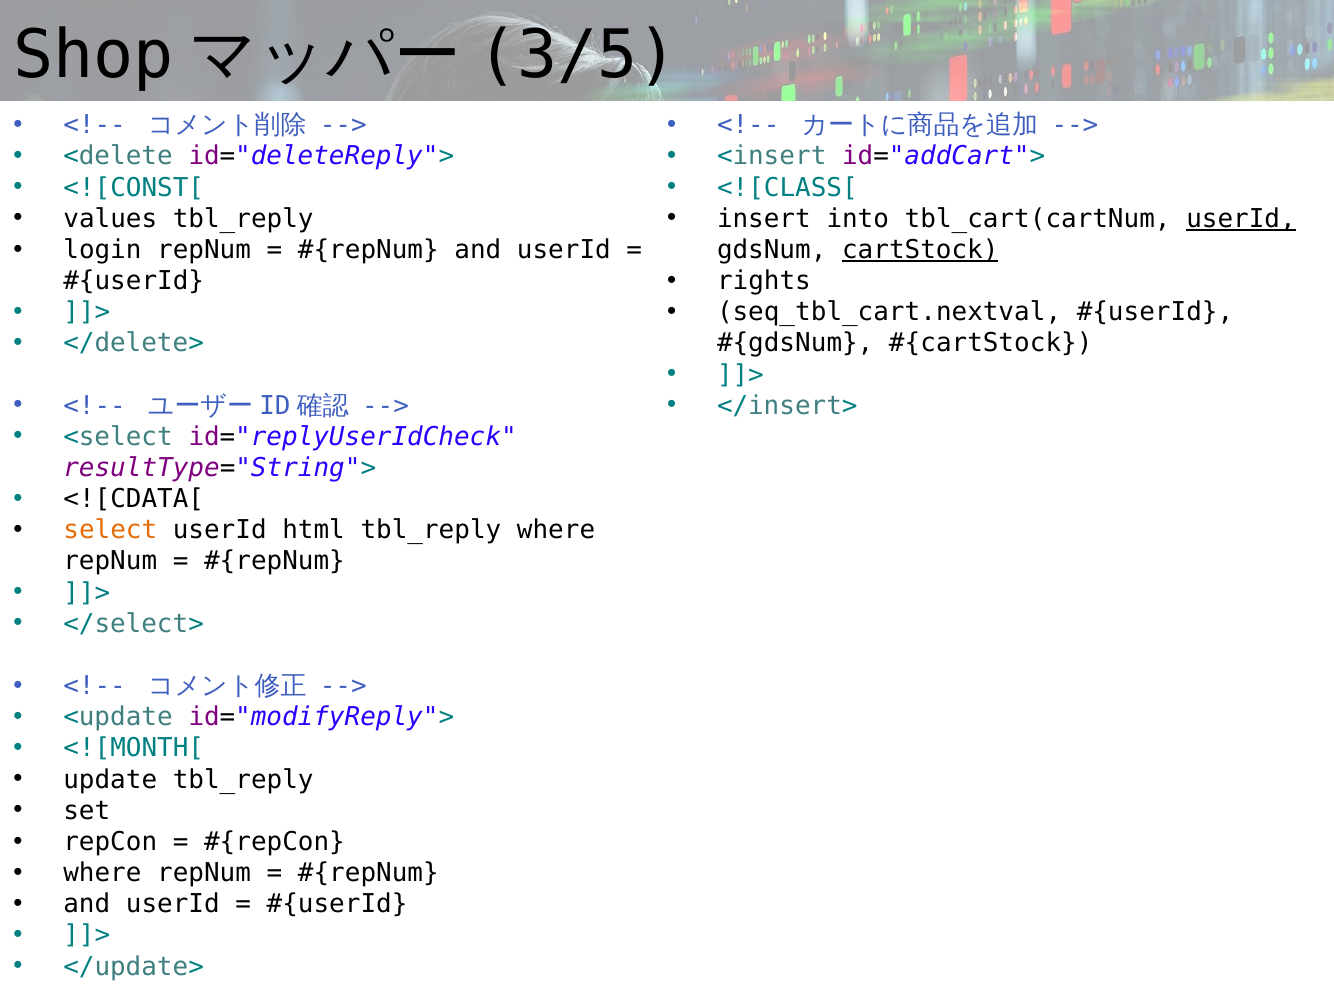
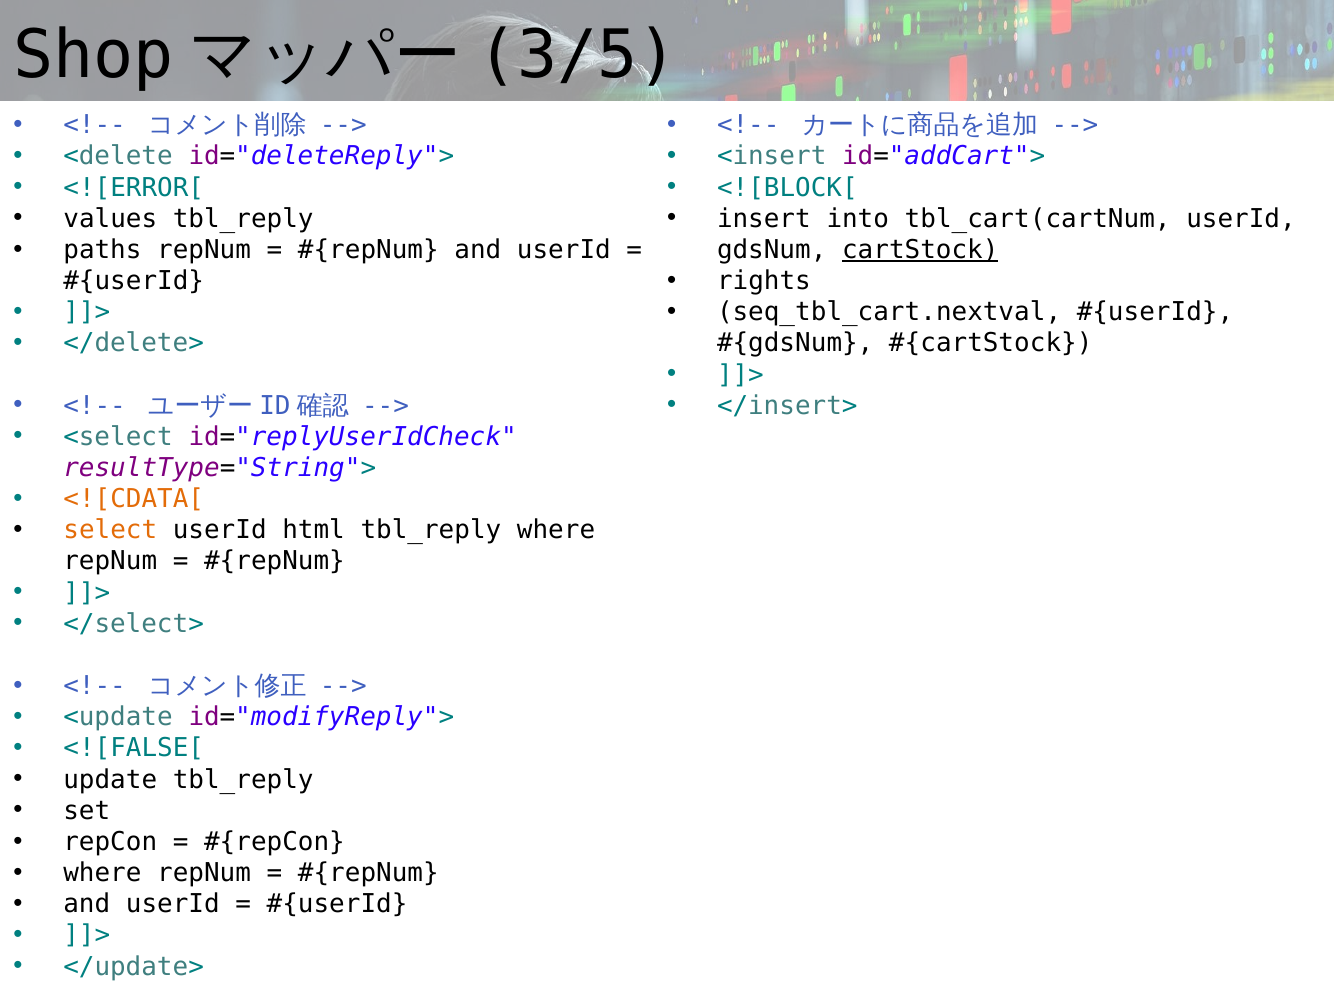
<![CONST[: <![CONST[ -> <![ERROR[
<![CLASS[: <![CLASS[ -> <![BLOCK[
userId at (1241, 219) underline: present -> none
login: login -> paths
<![CDATA[ colour: black -> orange
<![MONTH[: <![MONTH[ -> <![FALSE[
